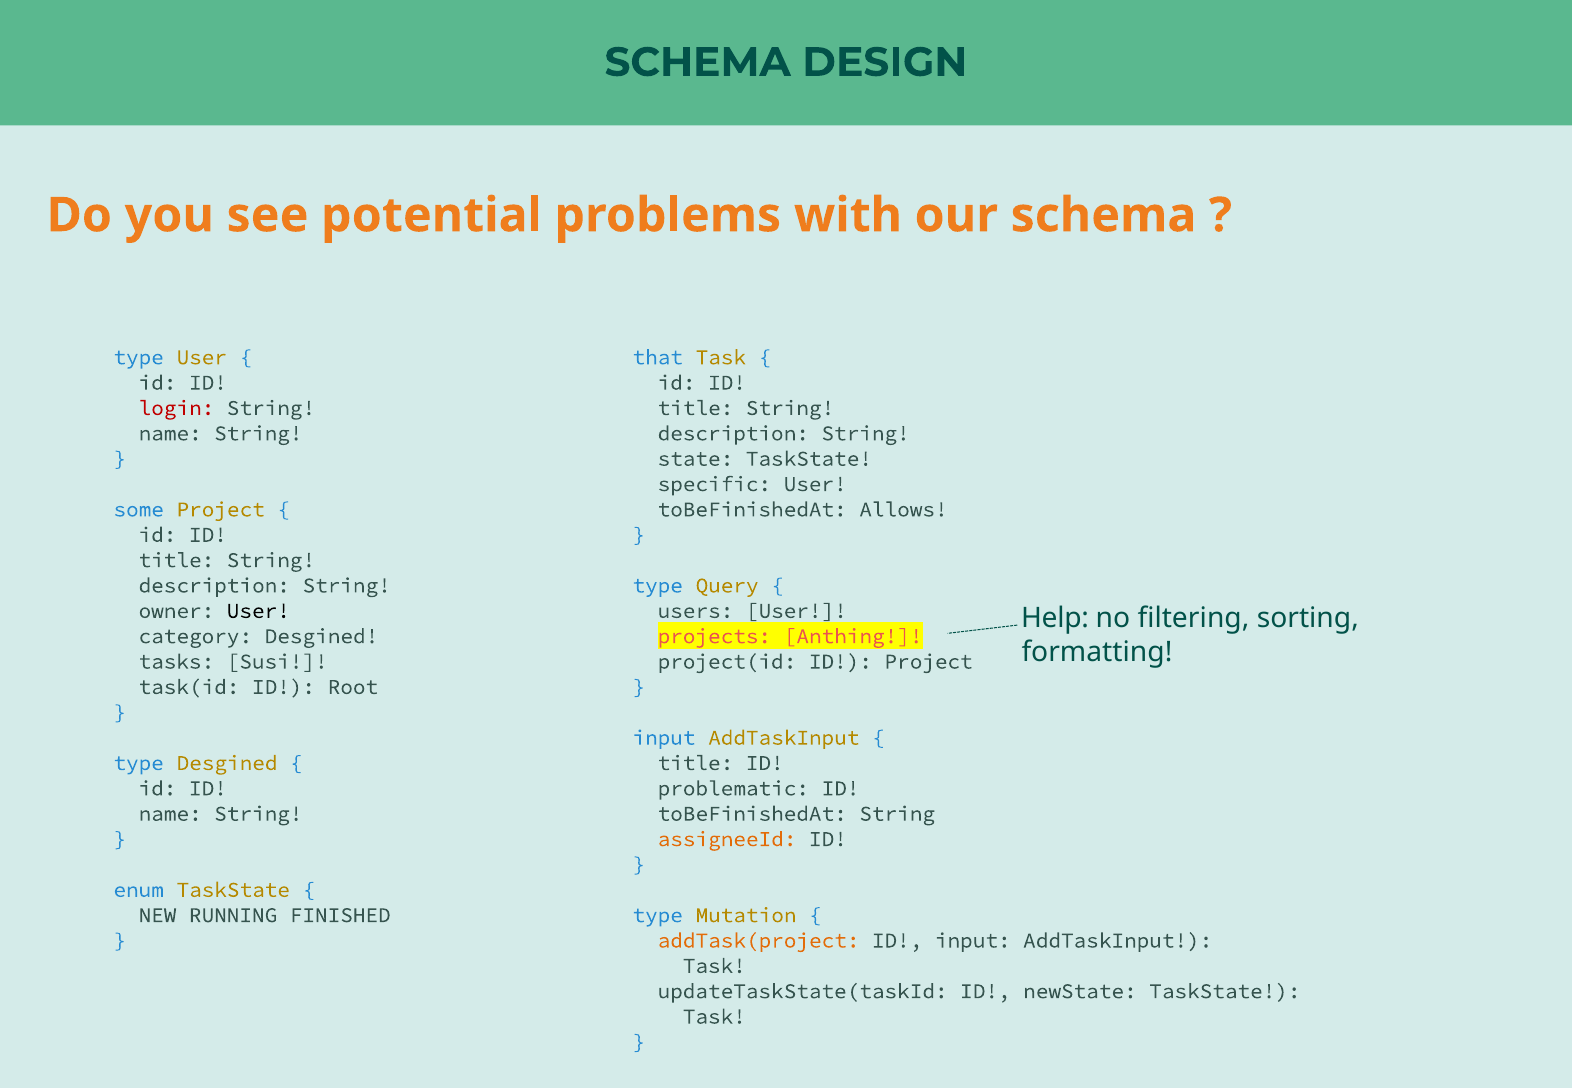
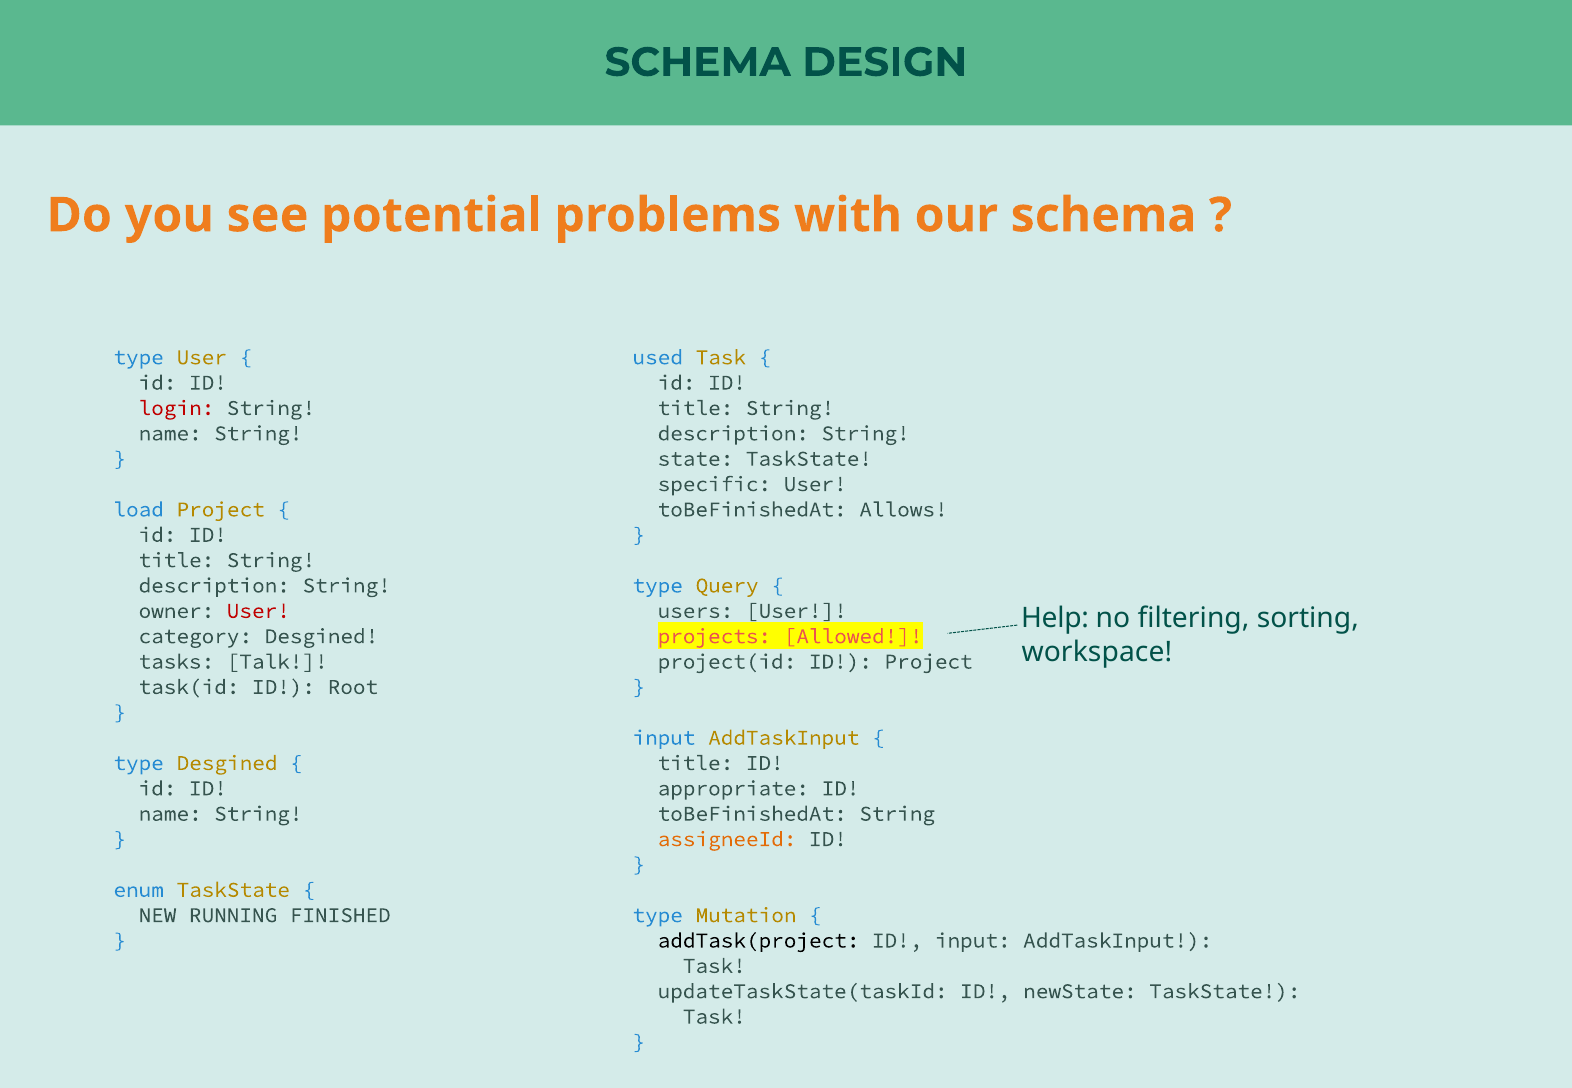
that: that -> used
some: some -> load
User at (258, 611) colour: black -> red
Anthing: Anthing -> Allowed
formatting: formatting -> workspace
Susi: Susi -> Talk
problematic: problematic -> appropriate
addTask(project colour: orange -> black
